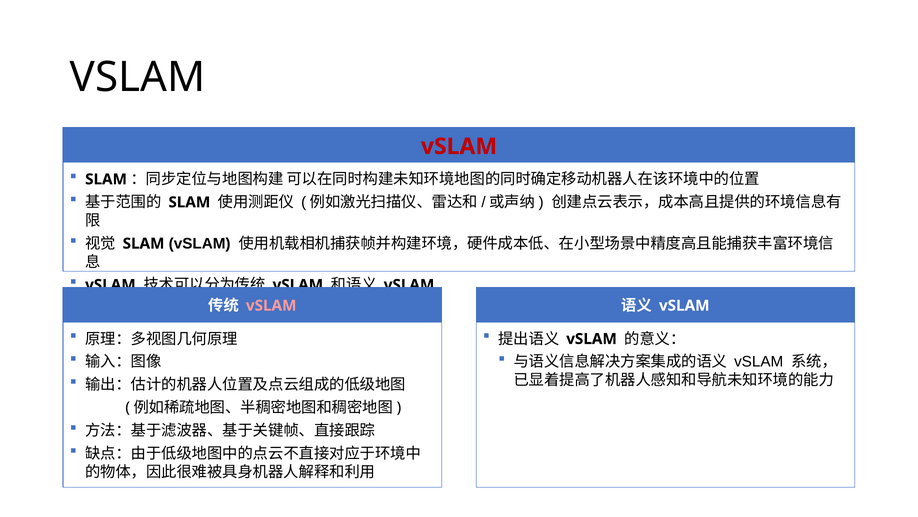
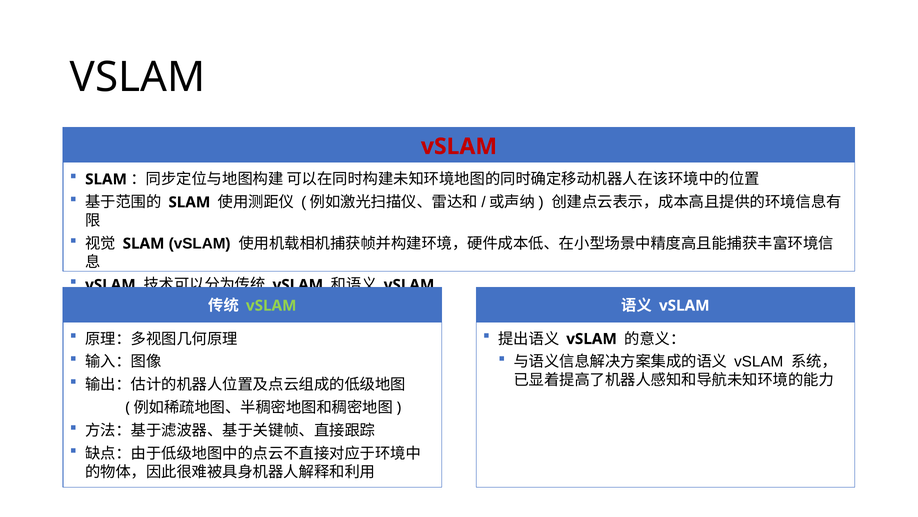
vSLAM at (271, 305) colour: pink -> light green
